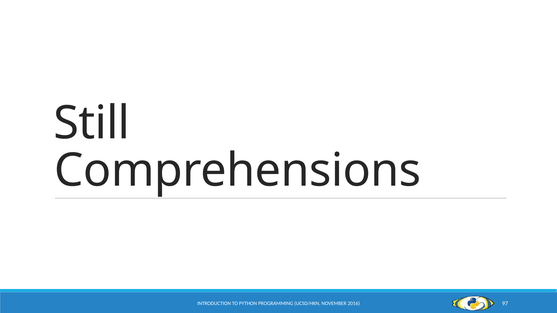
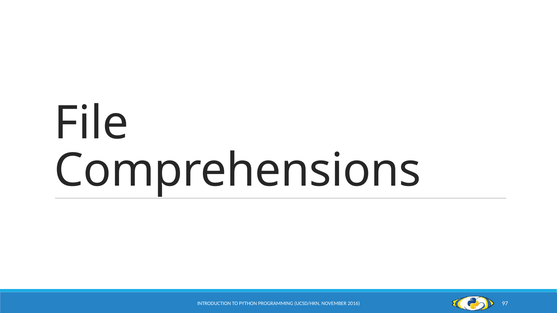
Still: Still -> File
